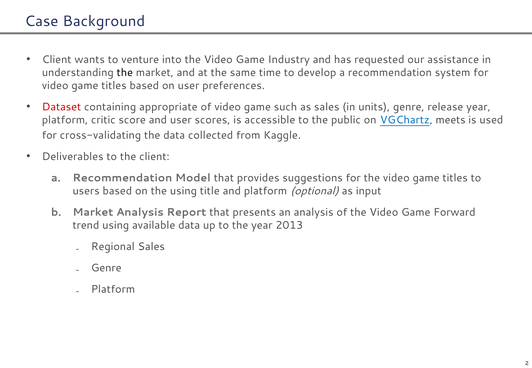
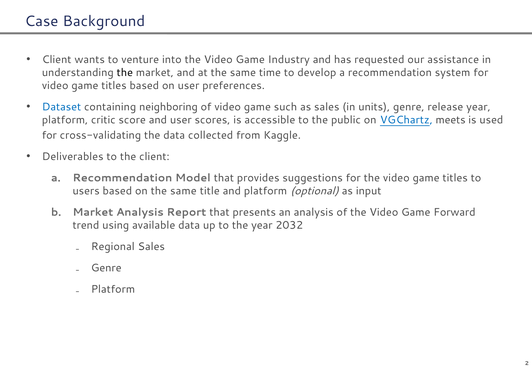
Dataset colour: red -> blue
appropriate: appropriate -> neighboring
on the using: using -> same
2013: 2013 -> 2032
